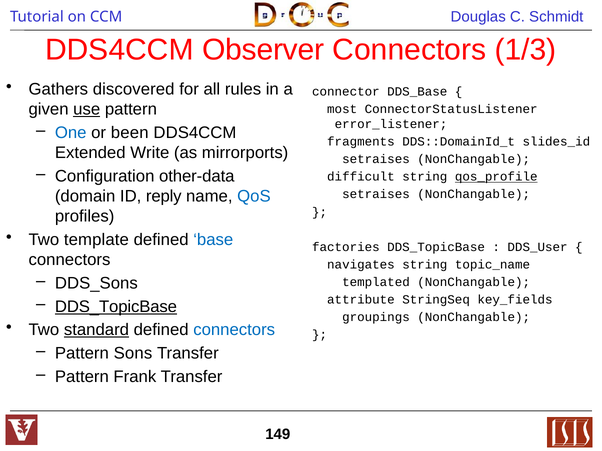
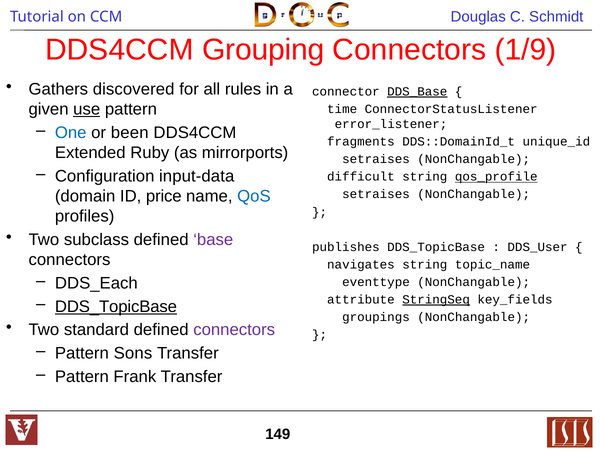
Observer: Observer -> Grouping
1/3: 1/3 -> 1/9
DDS_Base underline: none -> present
most: most -> time
slides_id: slides_id -> unique_id
Write: Write -> Ruby
other-data: other-data -> input-data
reply: reply -> price
template: template -> subclass
base colour: blue -> purple
factories: factories -> publishes
DDS_Sons: DDS_Sons -> DDS_Each
templated: templated -> eventtype
StringSeq underline: none -> present
standard underline: present -> none
connectors at (234, 330) colour: blue -> purple
